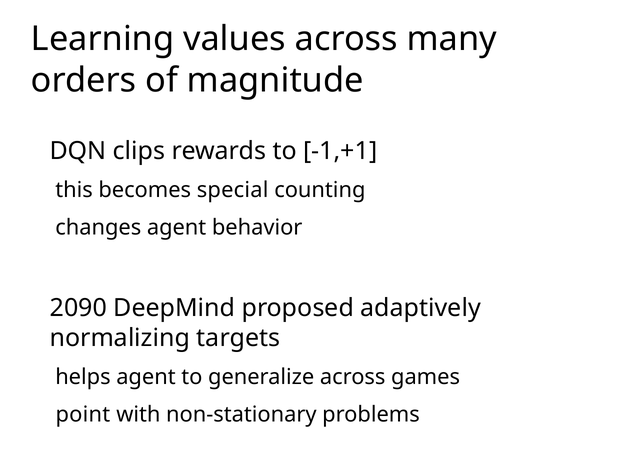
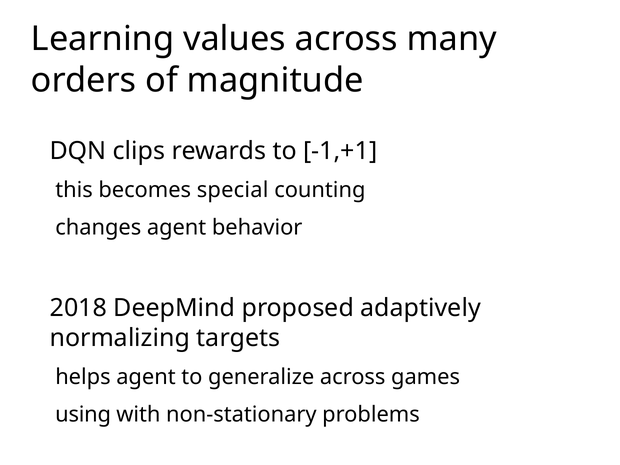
2090: 2090 -> 2018
point: point -> using
